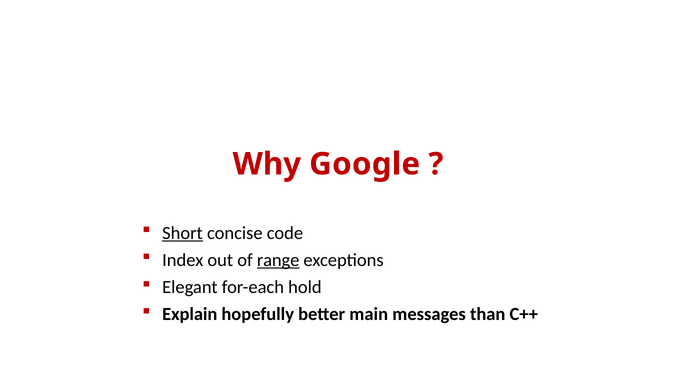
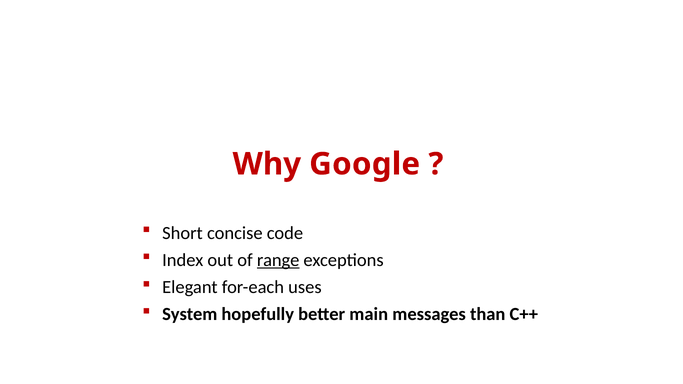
Short underline: present -> none
hold: hold -> uses
Explain: Explain -> System
